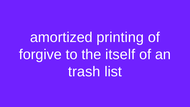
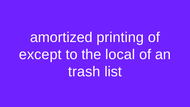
forgive: forgive -> except
itself: itself -> local
